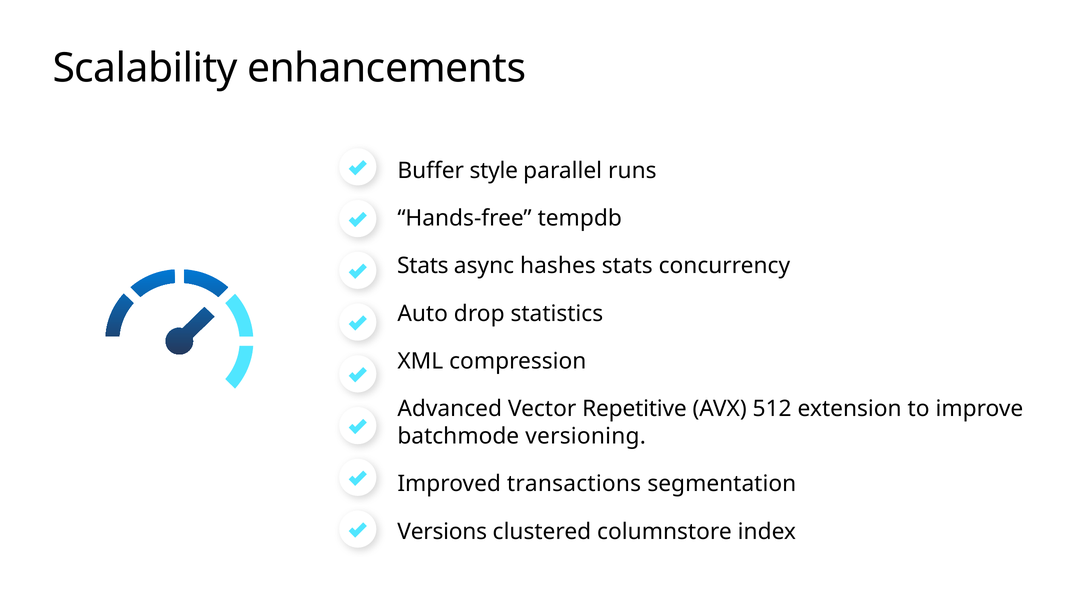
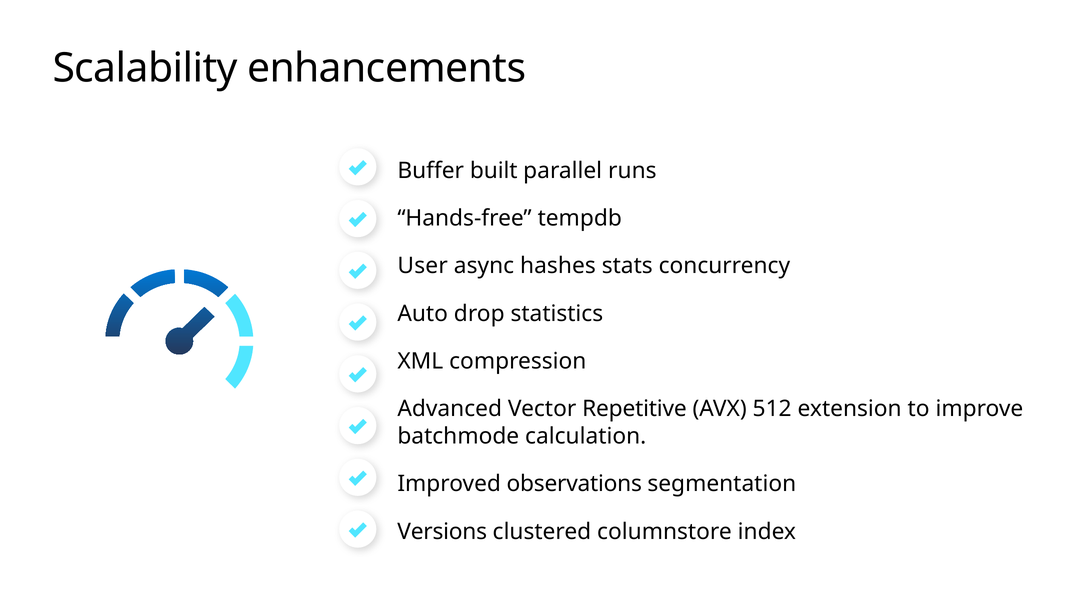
style: style -> built
Stats at (423, 266): Stats -> User
versioning: versioning -> calculation
transactions: transactions -> observations
